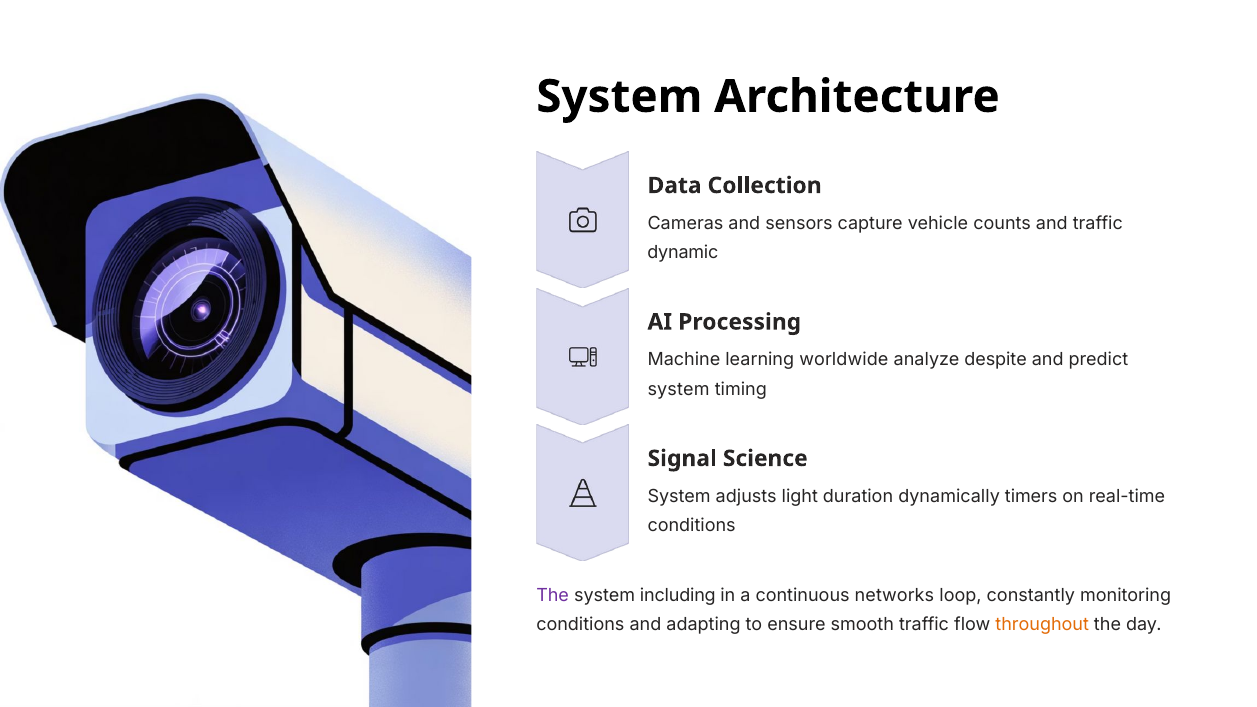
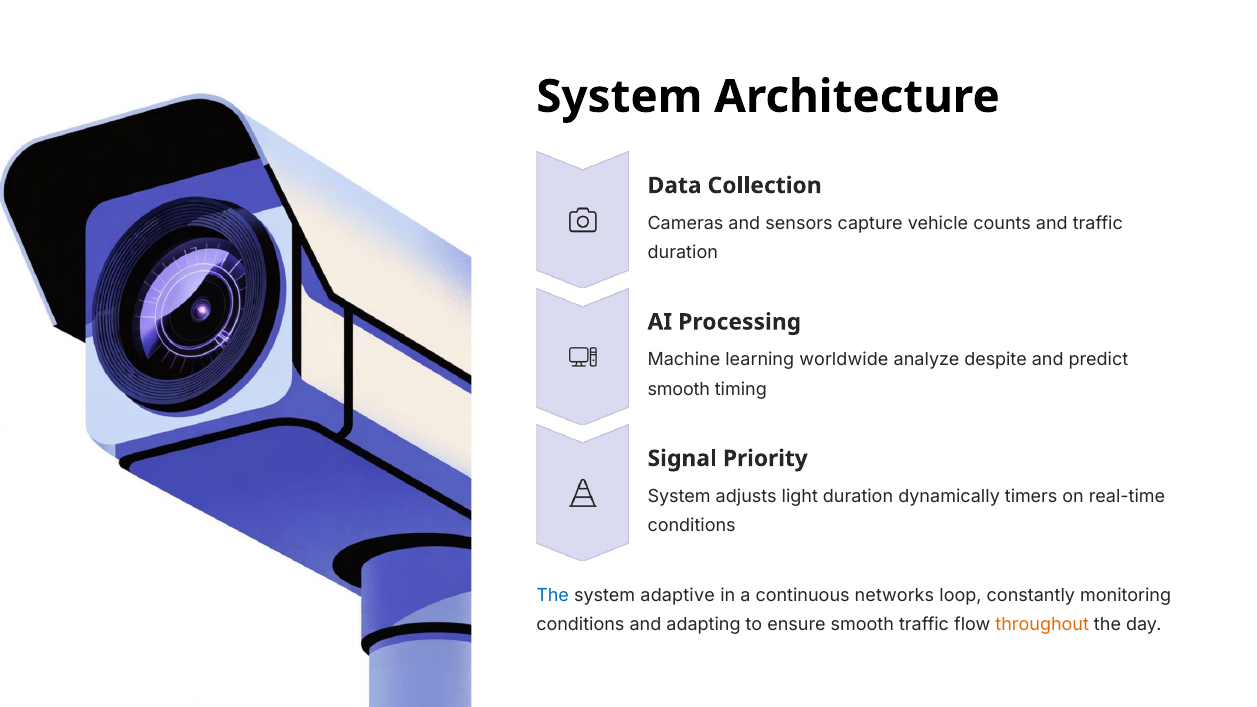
dynamic at (683, 253): dynamic -> duration
system at (679, 389): system -> smooth
Science: Science -> Priority
The at (553, 595) colour: purple -> blue
including: including -> adaptive
